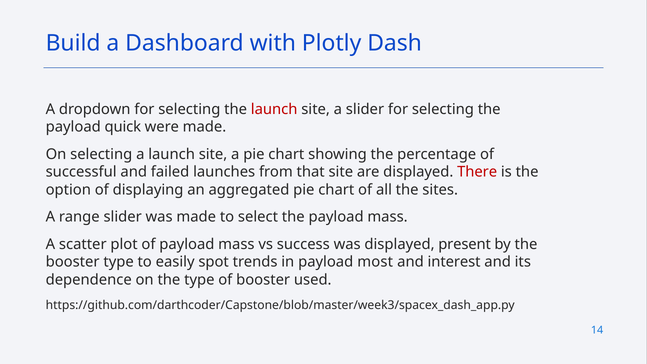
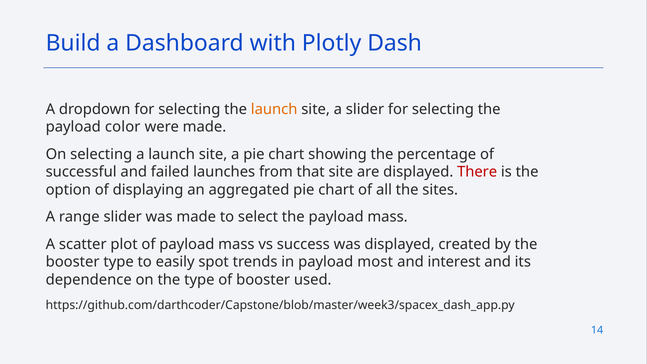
launch at (274, 109) colour: red -> orange
quick: quick -> color
present: present -> created
